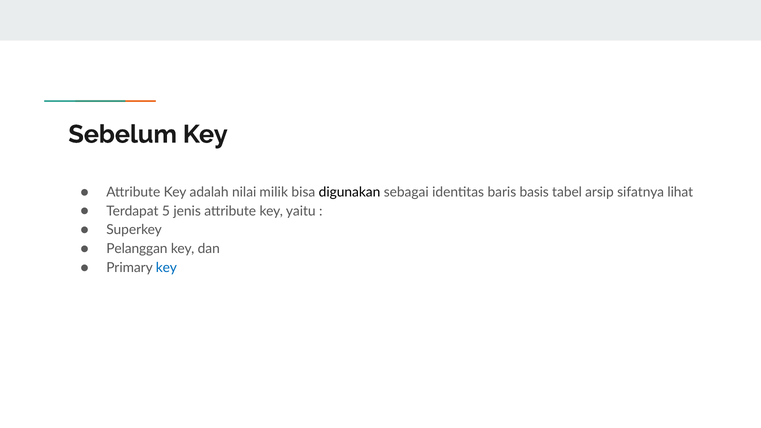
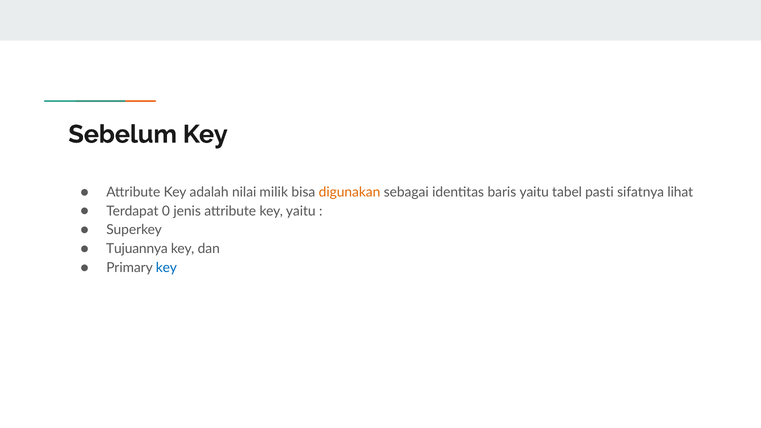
digunakan colour: black -> orange
baris basis: basis -> yaitu
arsip: arsip -> pasti
5: 5 -> 0
Pelanggan: Pelanggan -> Tujuannya
